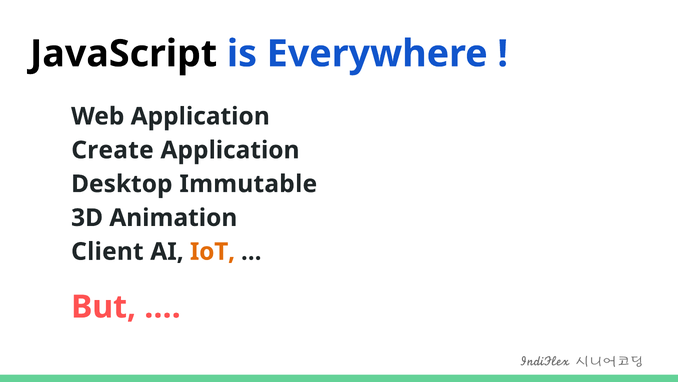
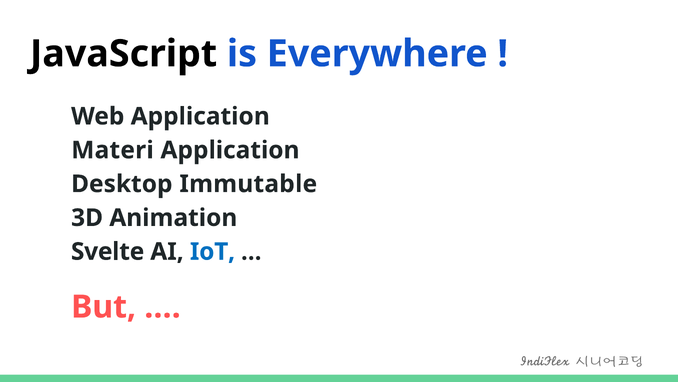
Create: Create -> Materi
Client: Client -> Svelte
IoT colour: orange -> blue
